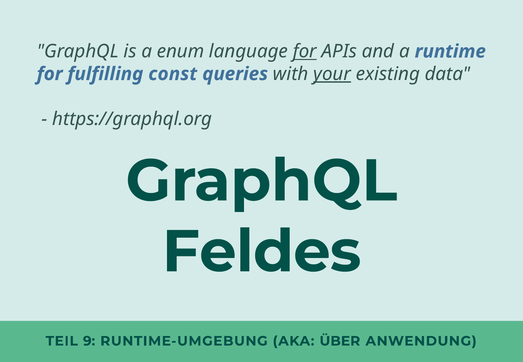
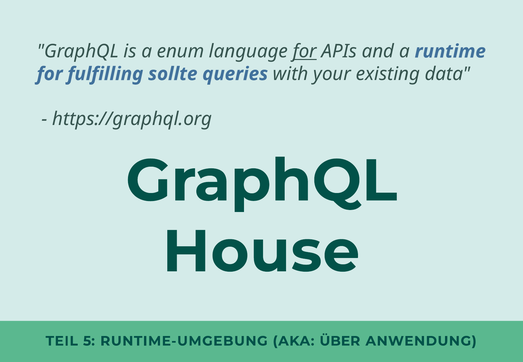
const: const -> sollte
your underline: present -> none
Feldes: Feldes -> House
9: 9 -> 5
